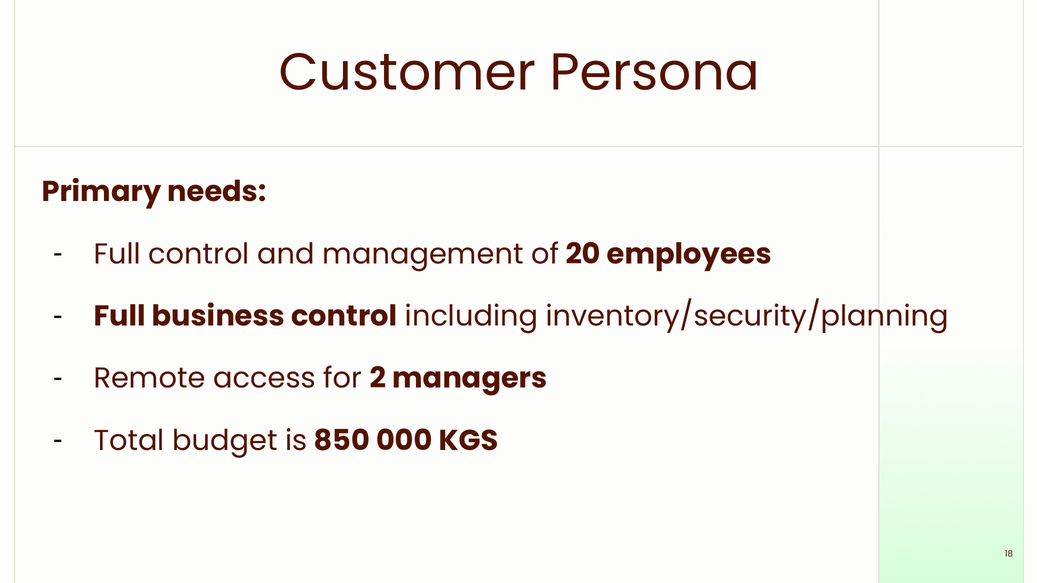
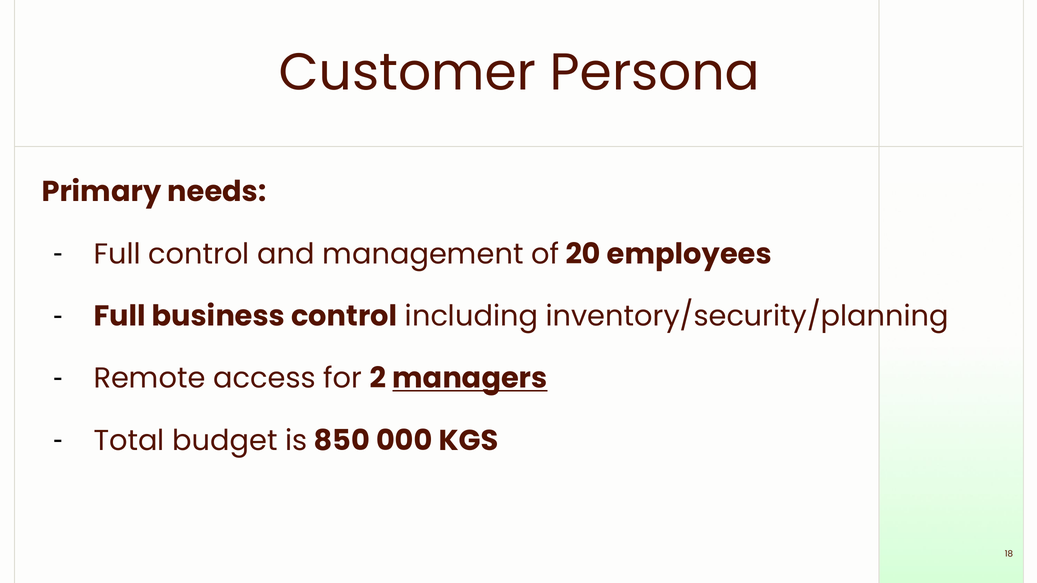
managers underline: none -> present
